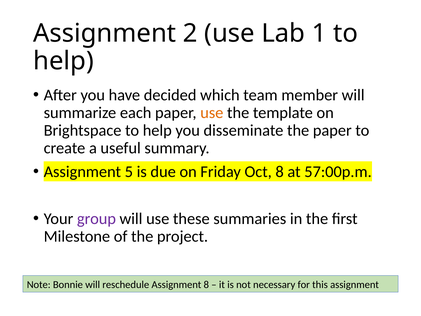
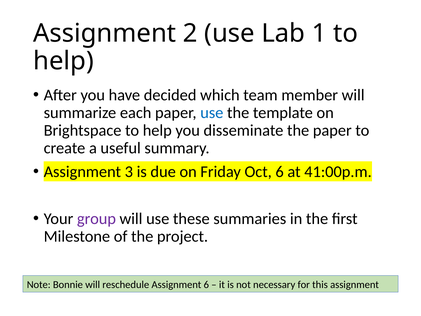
use at (212, 113) colour: orange -> blue
5: 5 -> 3
Oct 8: 8 -> 6
57:00p.m: 57:00p.m -> 41:00p.m
Assignment 8: 8 -> 6
